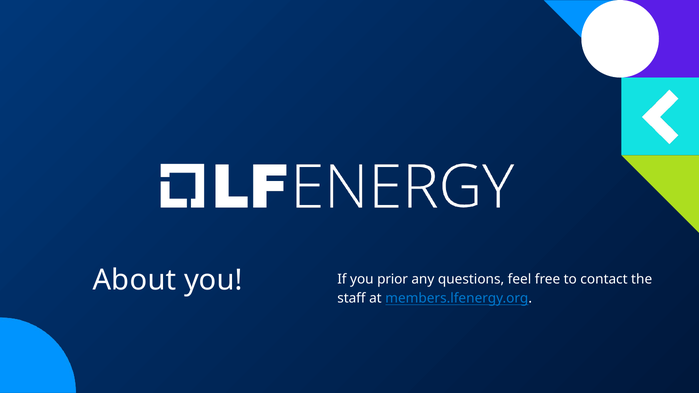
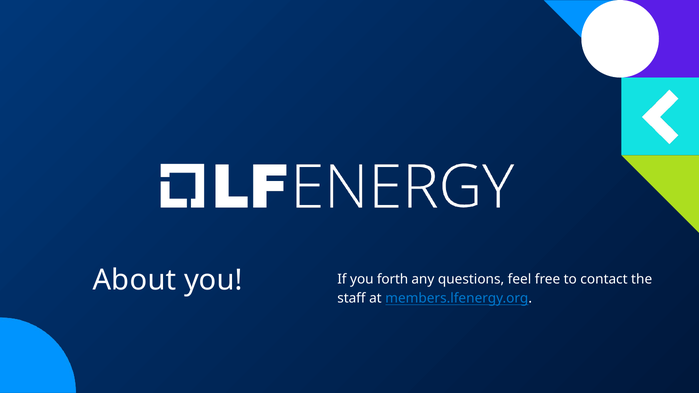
prior: prior -> forth
